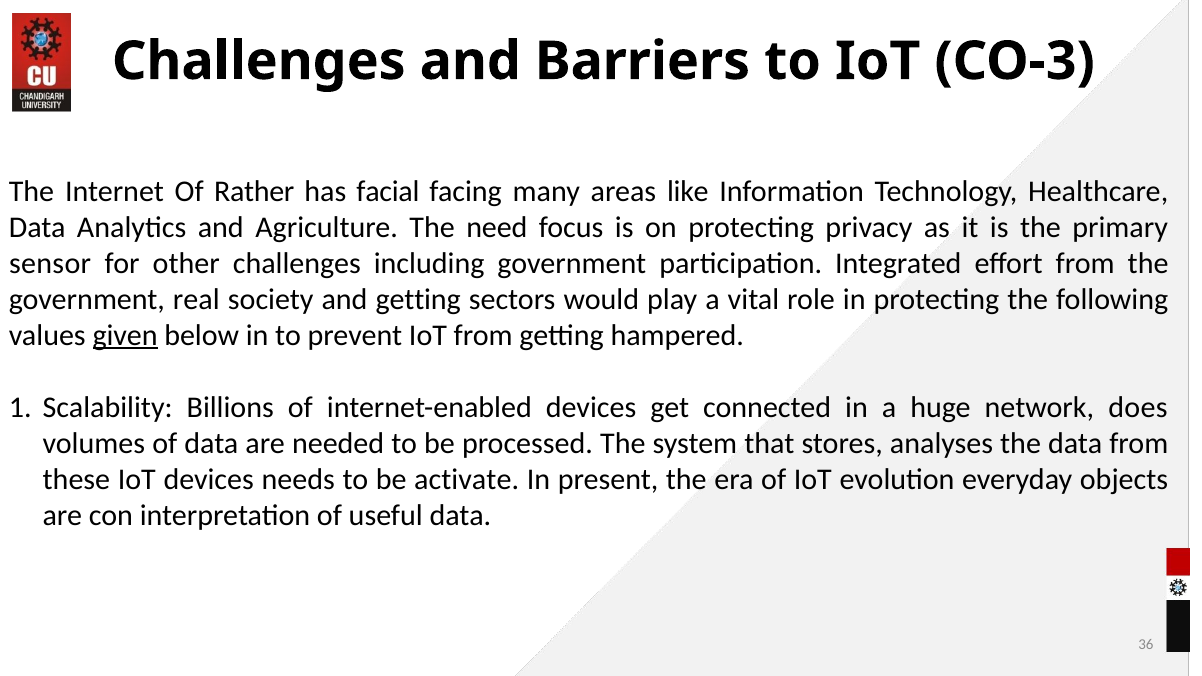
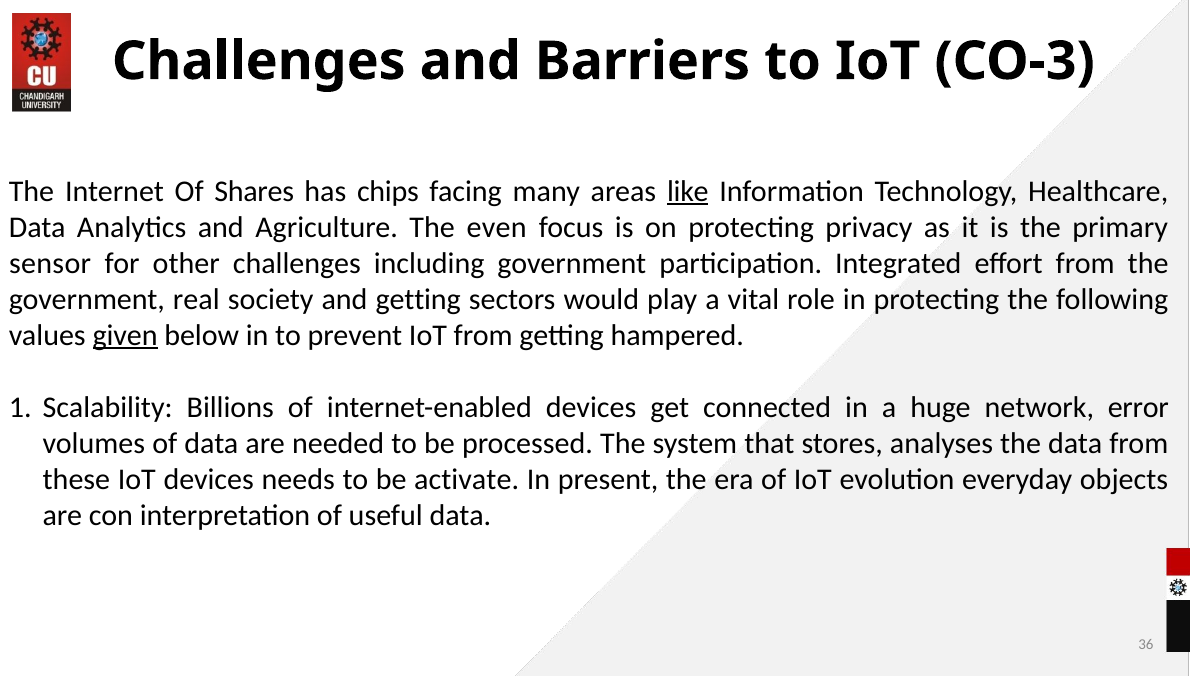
Rather: Rather -> Shares
facial: facial -> chips
like underline: none -> present
need: need -> even
does: does -> error
